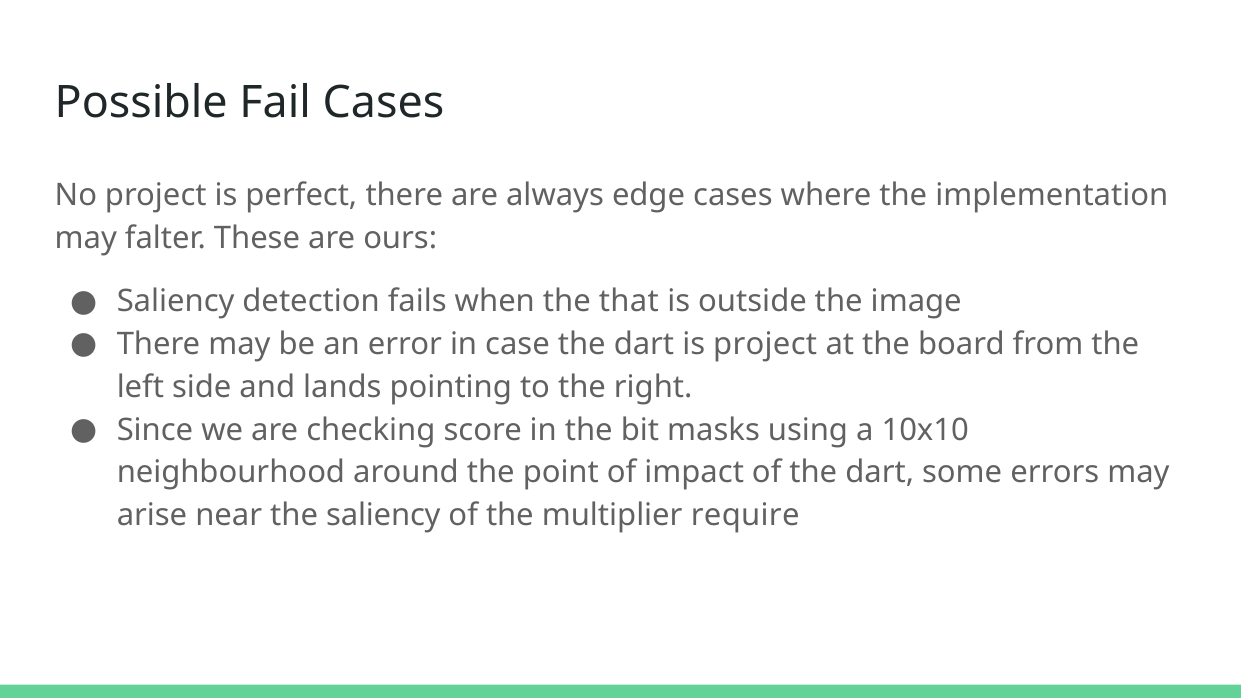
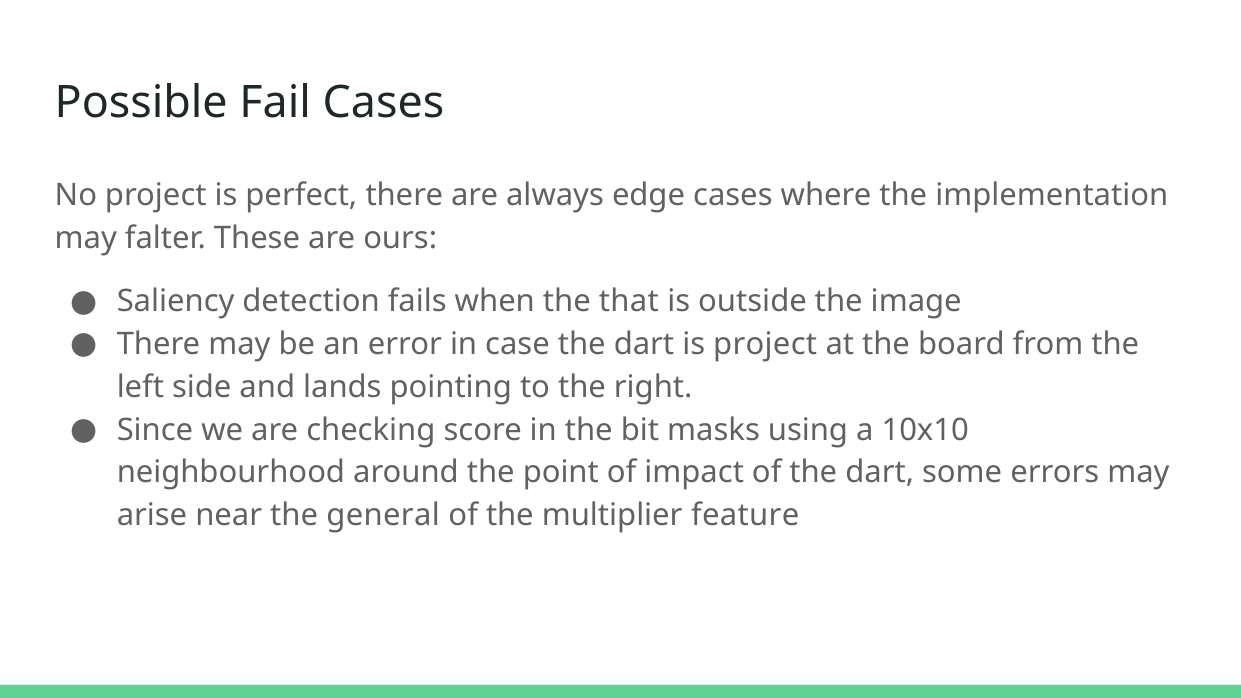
the saliency: saliency -> general
require: require -> feature
